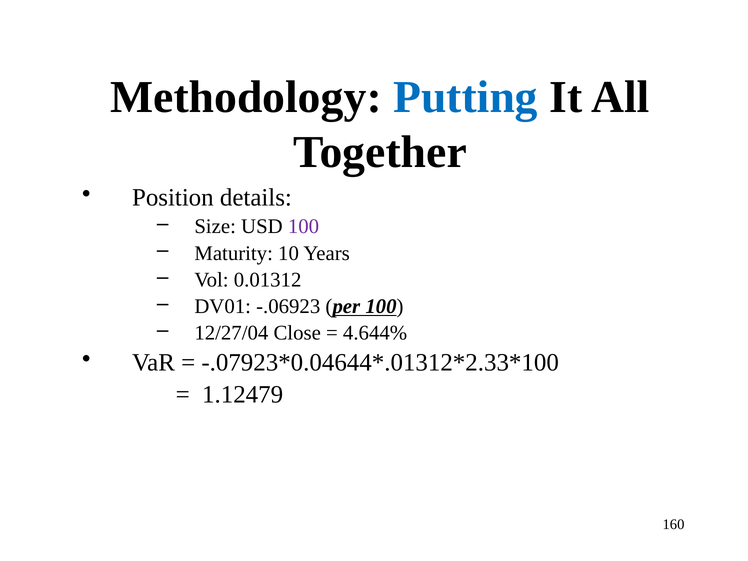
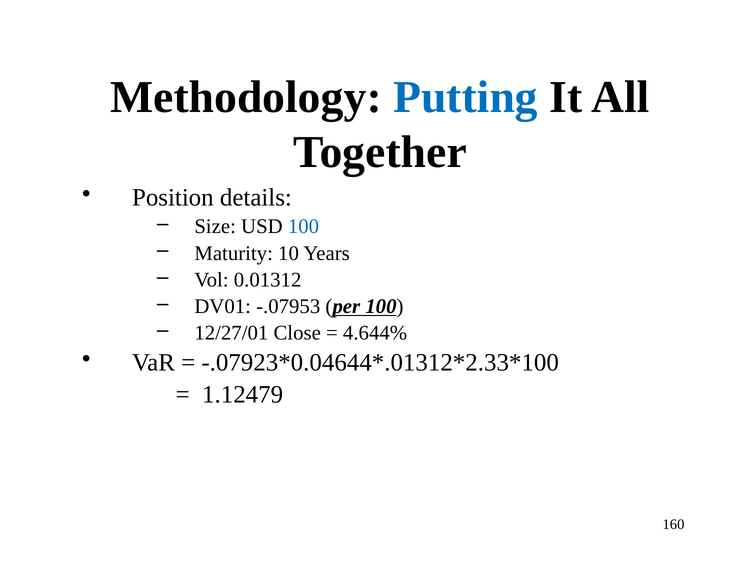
100 at (304, 227) colour: purple -> blue
-.06923: -.06923 -> -.07953
12/27/04: 12/27/04 -> 12/27/01
